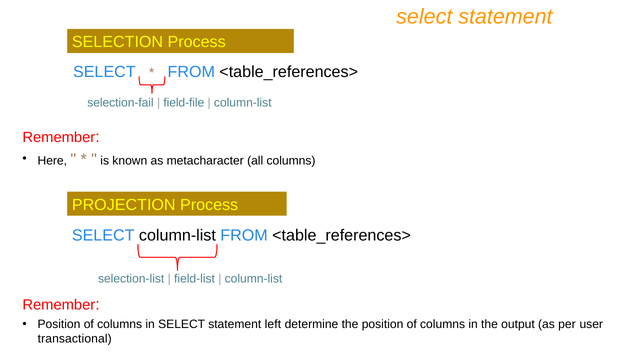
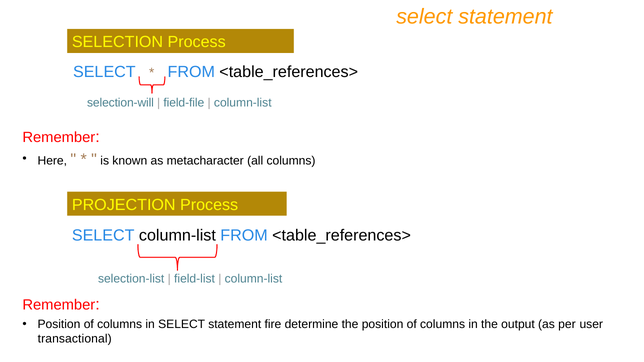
selection-fail: selection-fail -> selection-will
left: left -> fire
